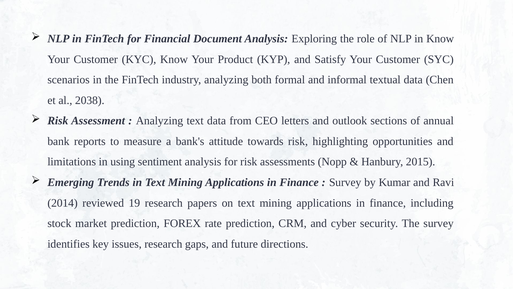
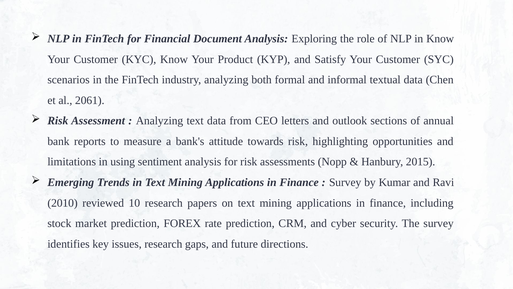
2038: 2038 -> 2061
2014: 2014 -> 2010
19: 19 -> 10
